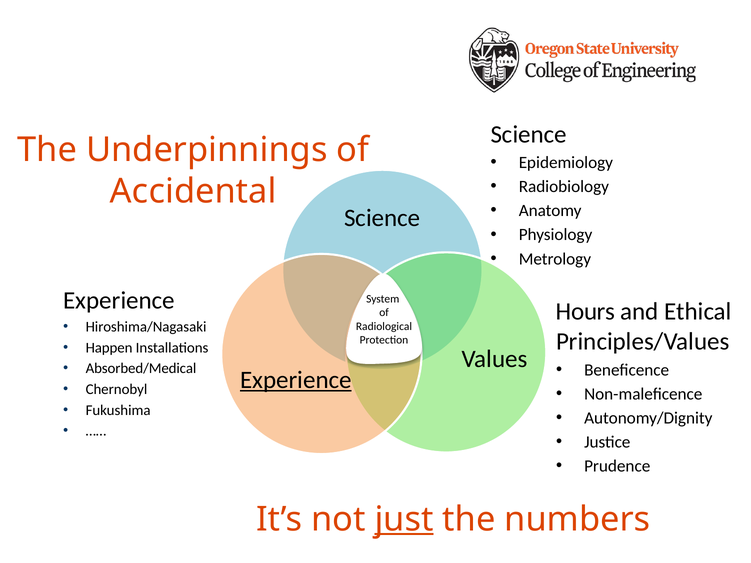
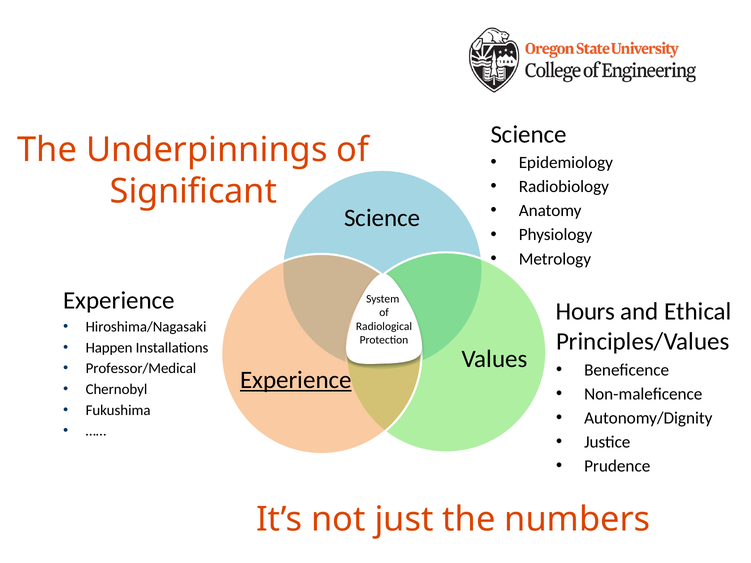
Accidental: Accidental -> Significant
Absorbed/Medical: Absorbed/Medical -> Professor/Medical
just underline: present -> none
